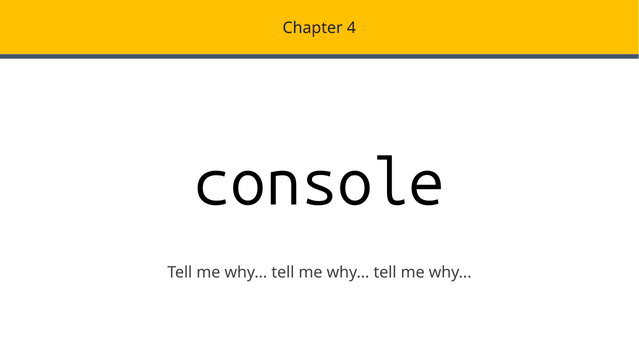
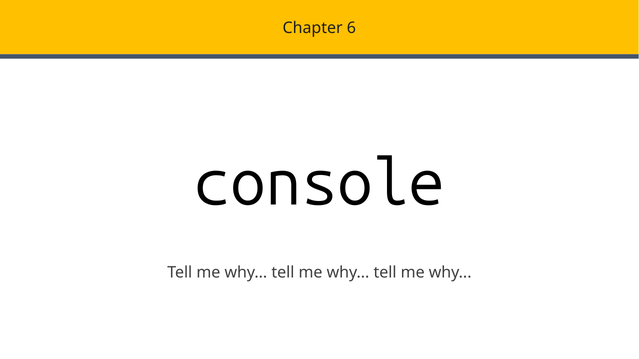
4: 4 -> 6
